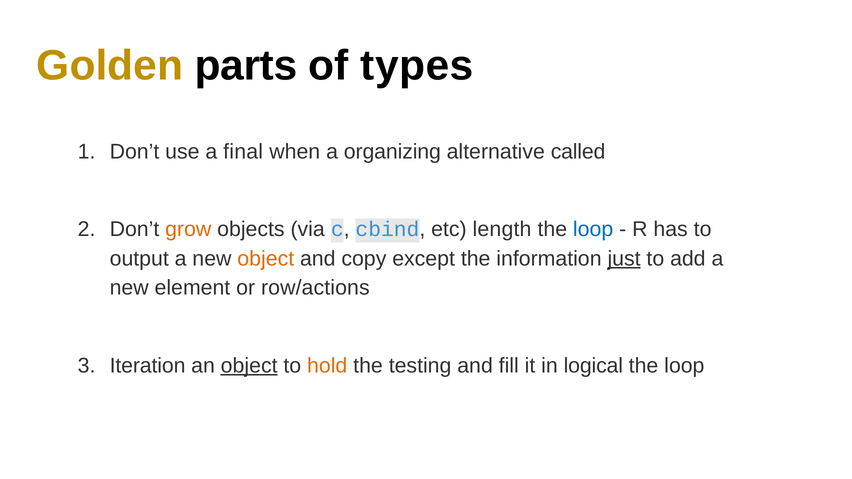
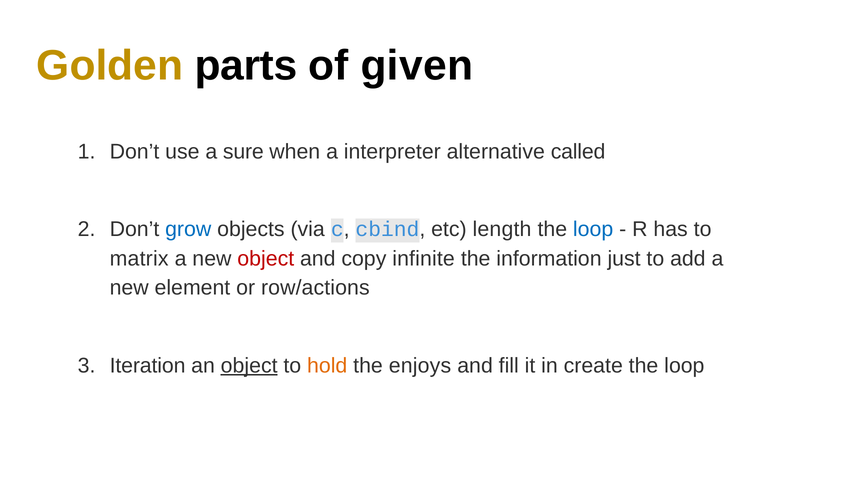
types: types -> given
final: final -> sure
organizing: organizing -> interpreter
grow colour: orange -> blue
output: output -> matrix
object at (266, 259) colour: orange -> red
except: except -> infinite
just underline: present -> none
testing: testing -> enjoys
logical: logical -> create
